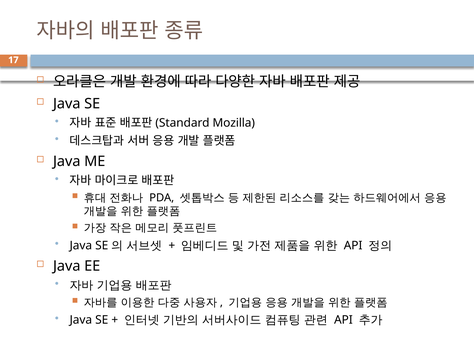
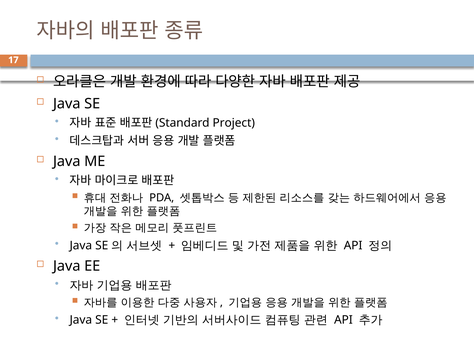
Mozilla: Mozilla -> Project
